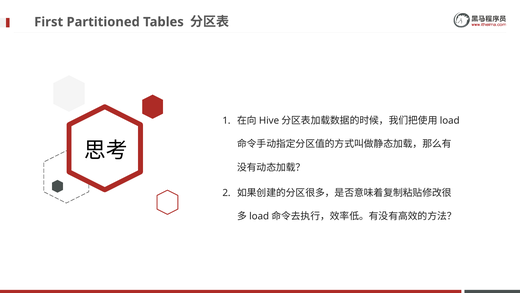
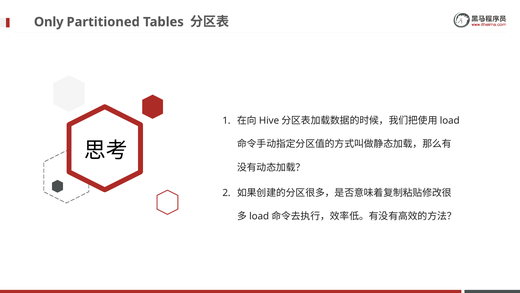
First: First -> Only
